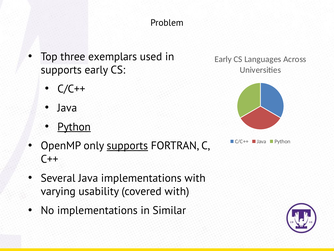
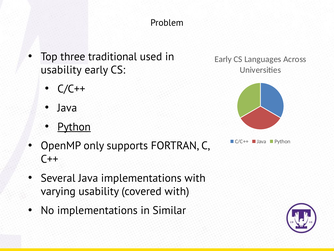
exemplars: exemplars -> traditional
supports at (61, 70): supports -> usability
supports at (127, 146) underline: present -> none
